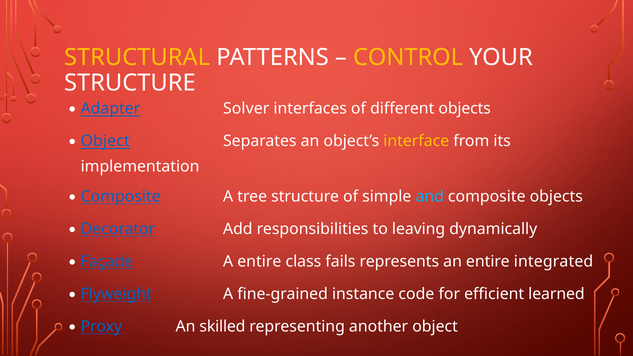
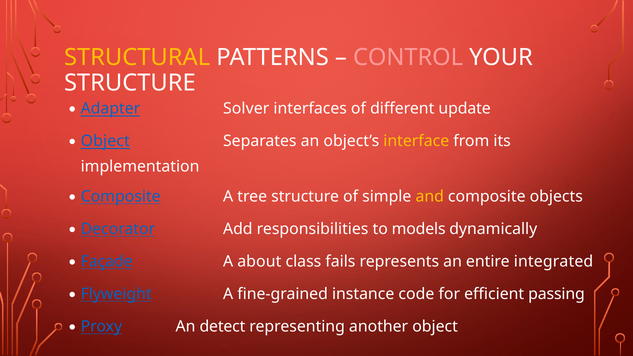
CONTROL colour: yellow -> pink
different objects: objects -> update
and colour: light blue -> yellow
leaving: leaving -> models
A entire: entire -> about
learned: learned -> passing
skilled: skilled -> detect
